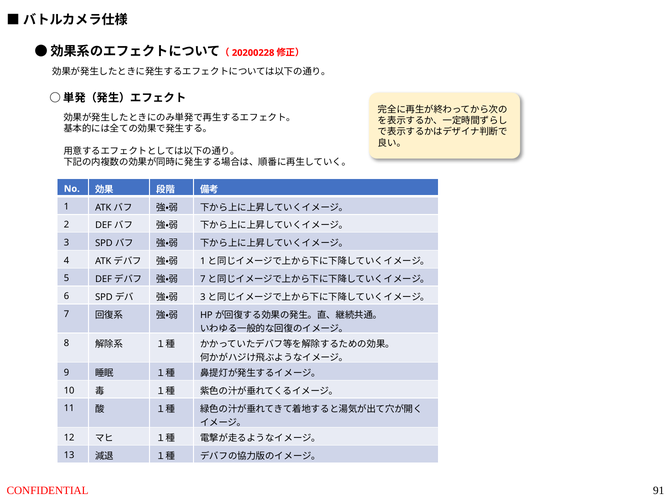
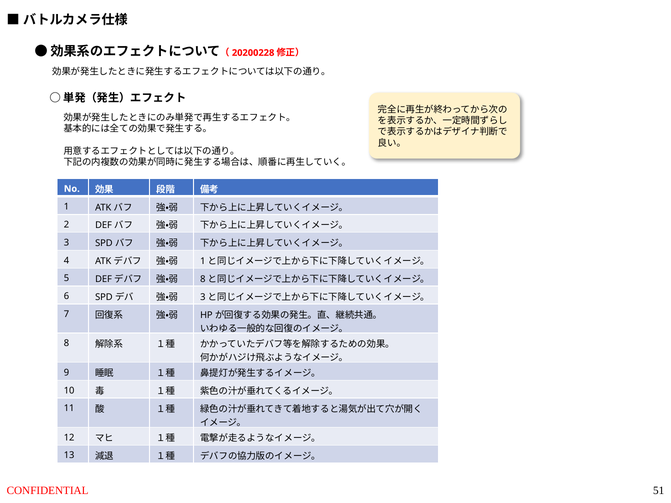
7 at (203, 279): 7 -> 8
91: 91 -> 51
